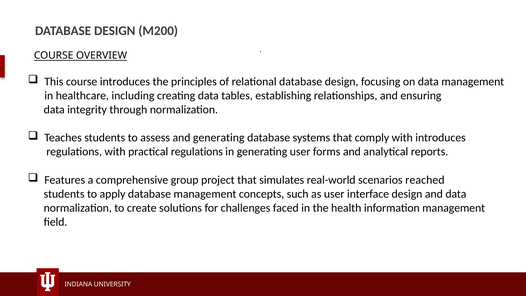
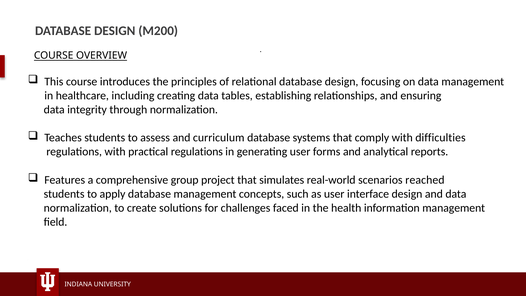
and generating: generating -> curriculum
with introduces: introduces -> difficulties
